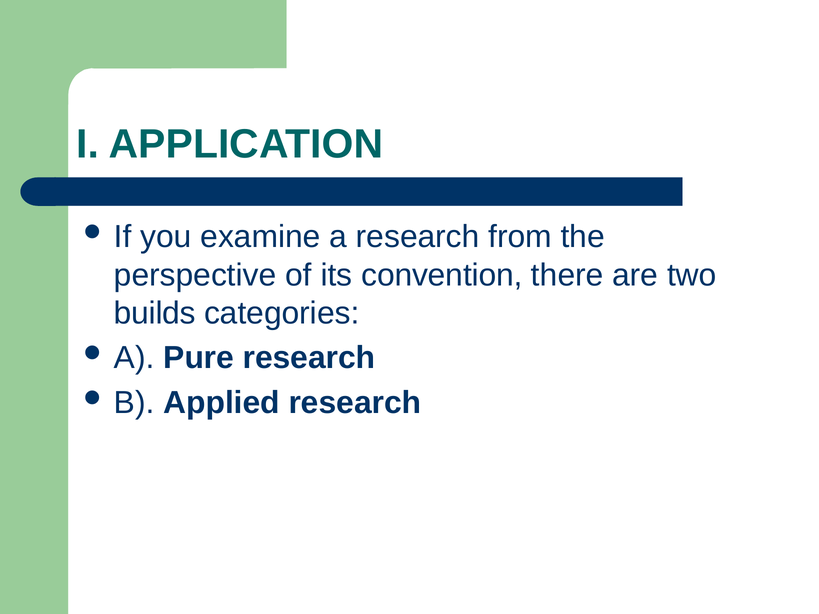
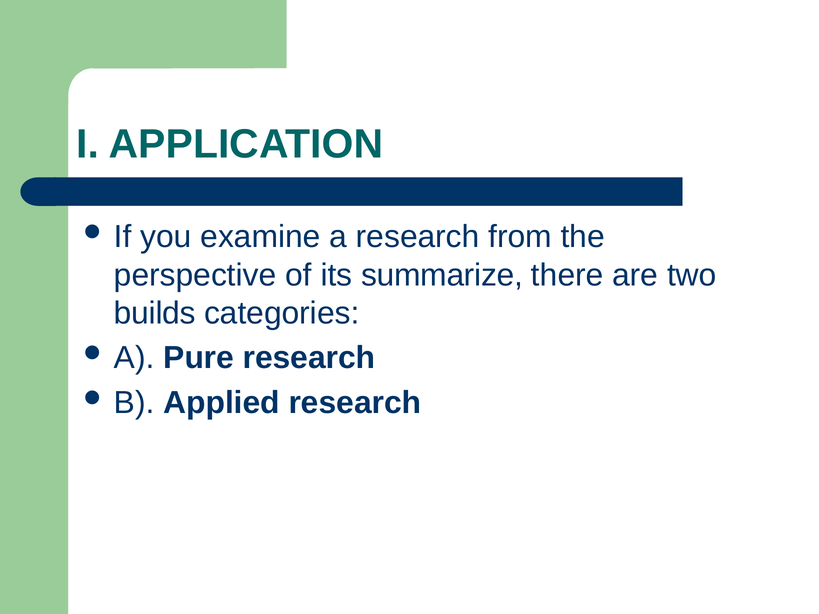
convention: convention -> summarize
